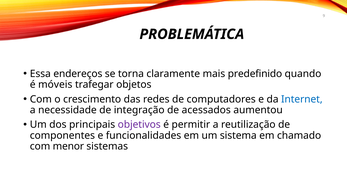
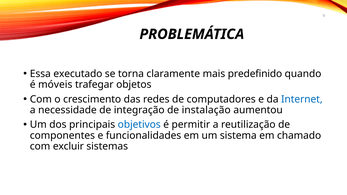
endereços: endereços -> executado
acessados: acessados -> instalação
objetivos colour: purple -> blue
menor: menor -> excluir
